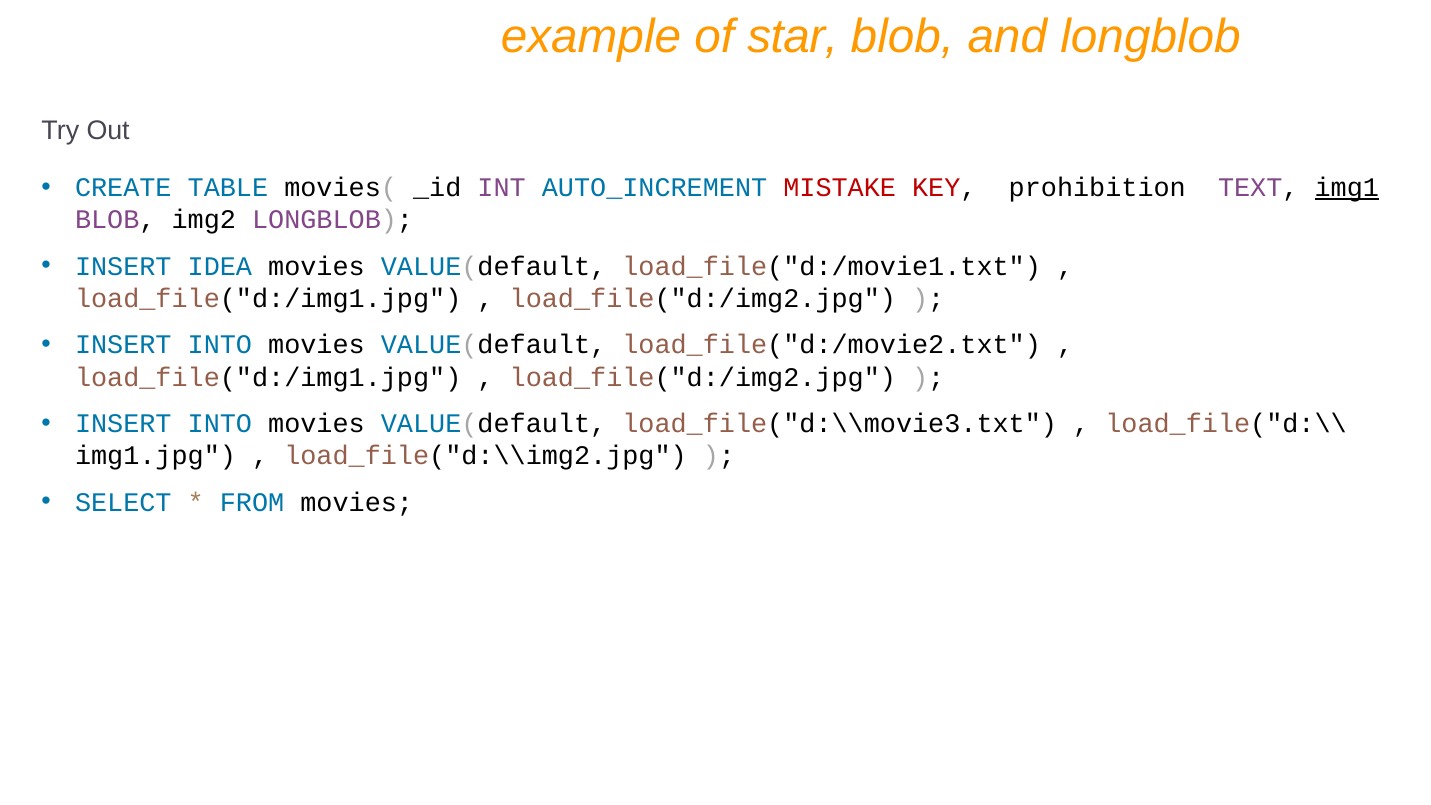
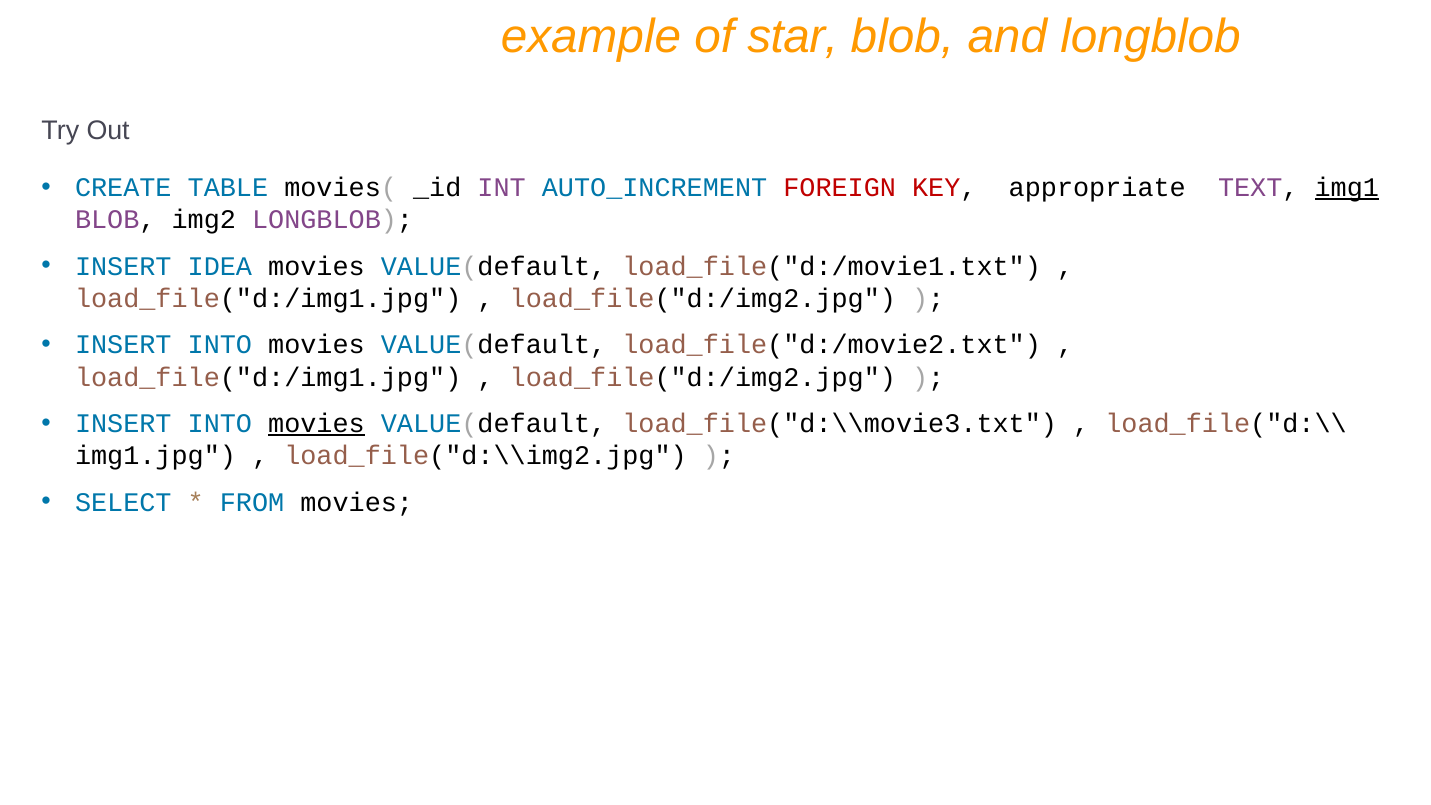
MISTAKE: MISTAKE -> FOREIGN
prohibition: prohibition -> appropriate
movies at (316, 424) underline: none -> present
